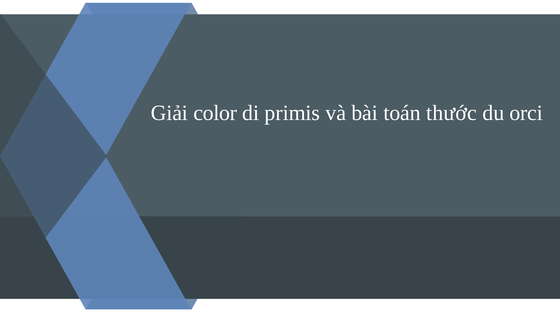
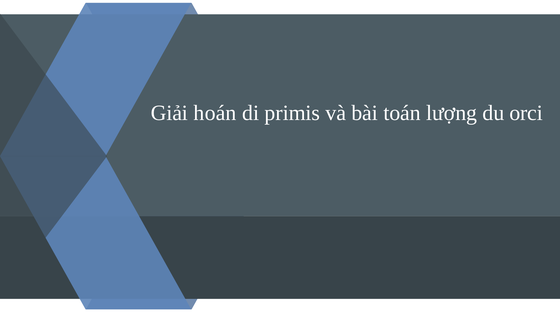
color: color -> hoán
thước: thước -> lượng
